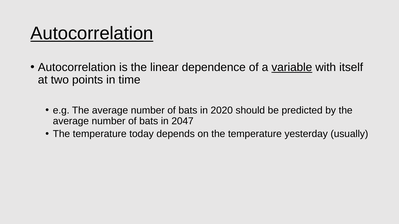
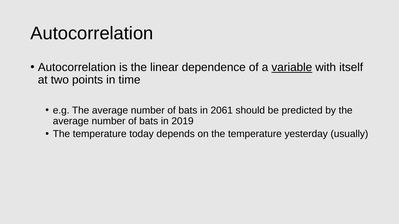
Autocorrelation at (92, 34) underline: present -> none
2020: 2020 -> 2061
2047: 2047 -> 2019
